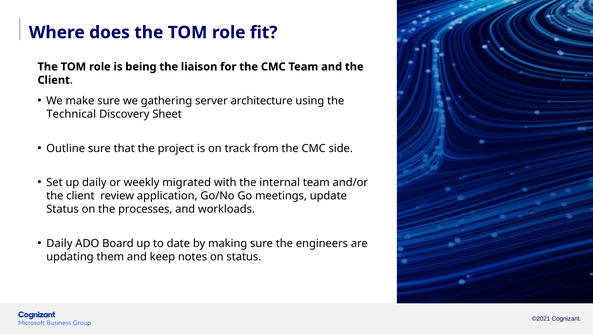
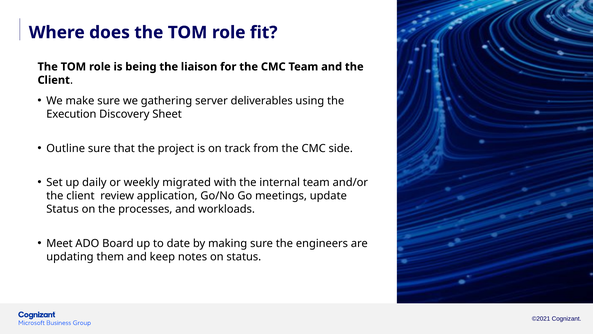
architecture: architecture -> deliverables
Technical: Technical -> Execution
Daily at (59, 243): Daily -> Meet
